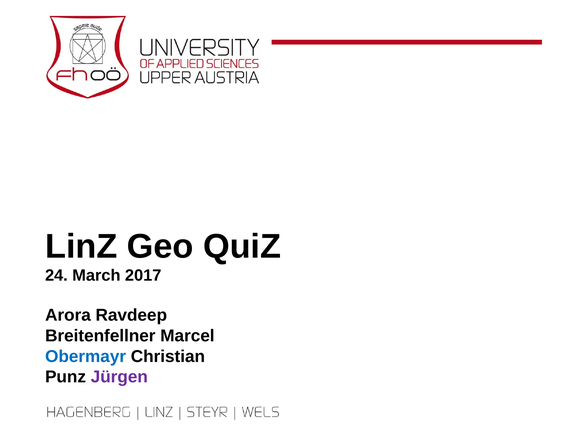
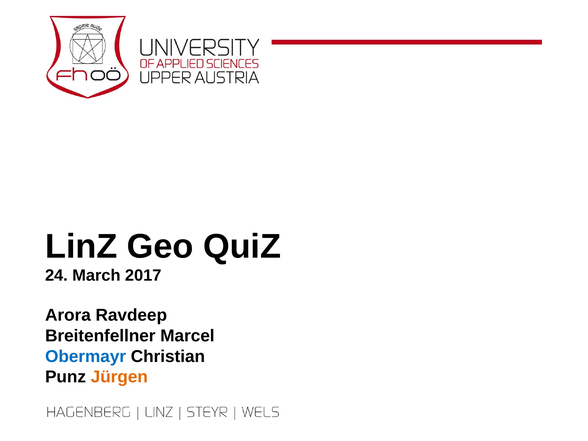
Jürgen colour: purple -> orange
